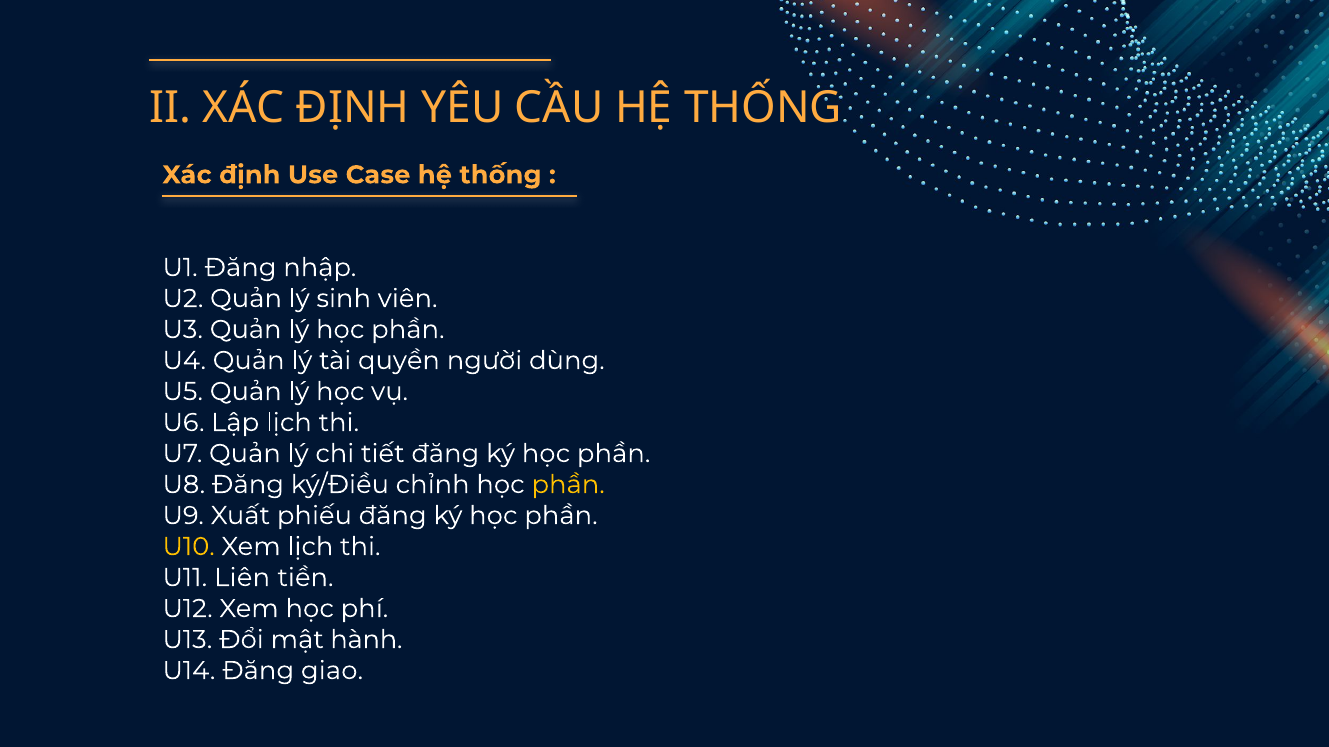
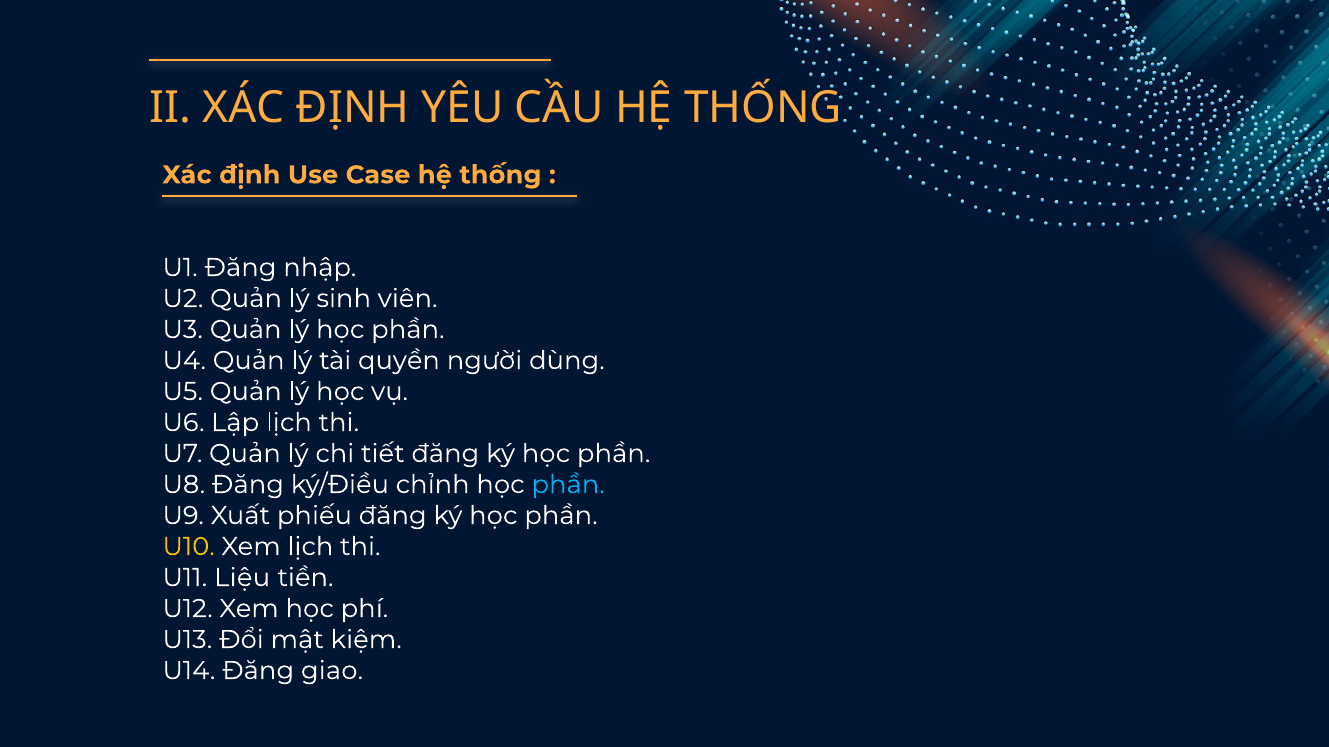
phần at (568, 485) colour: yellow -> light blue
Liên: Liên -> Liệu
hành: hành -> kiệm
